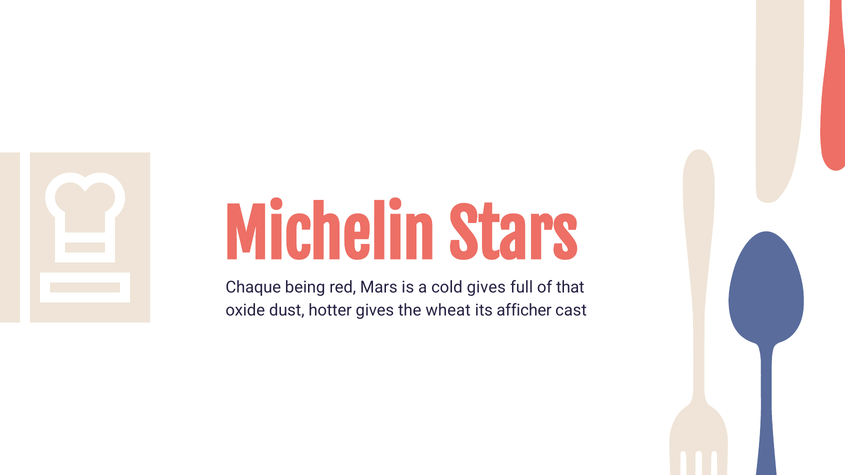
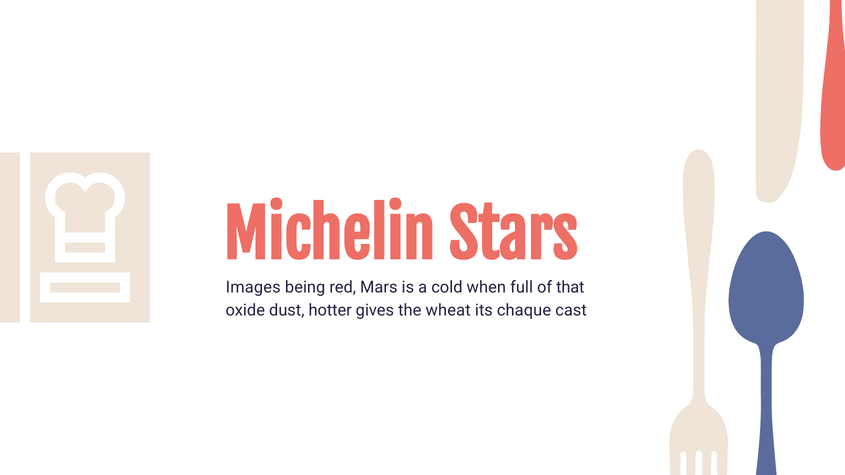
Chaque: Chaque -> Images
cold gives: gives -> when
afficher: afficher -> chaque
